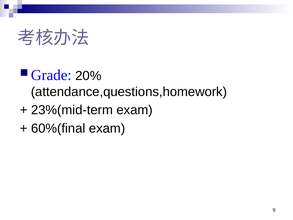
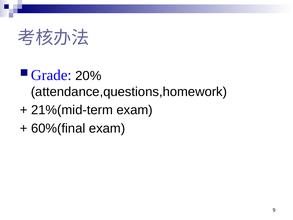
23%(mid-term: 23%(mid-term -> 21%(mid-term
